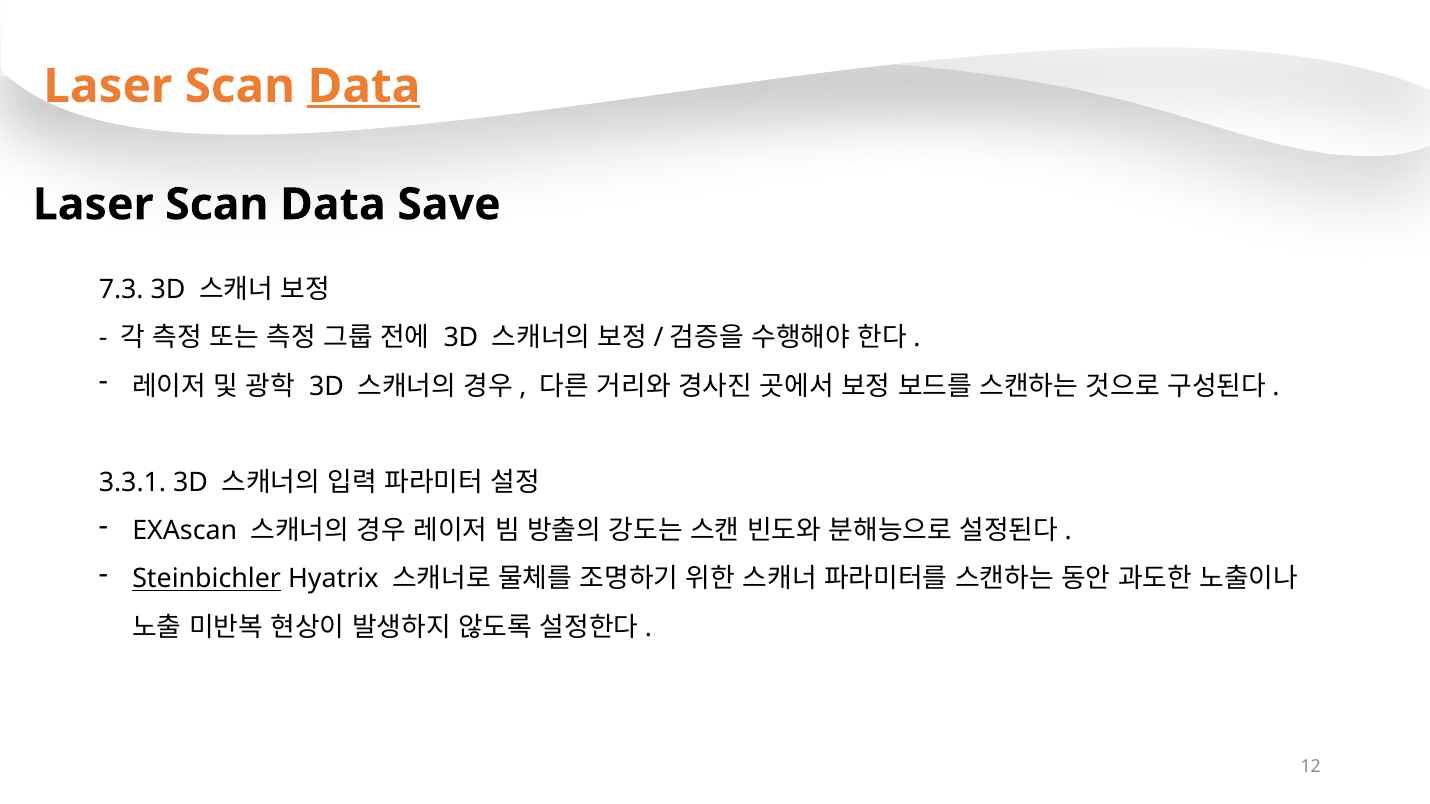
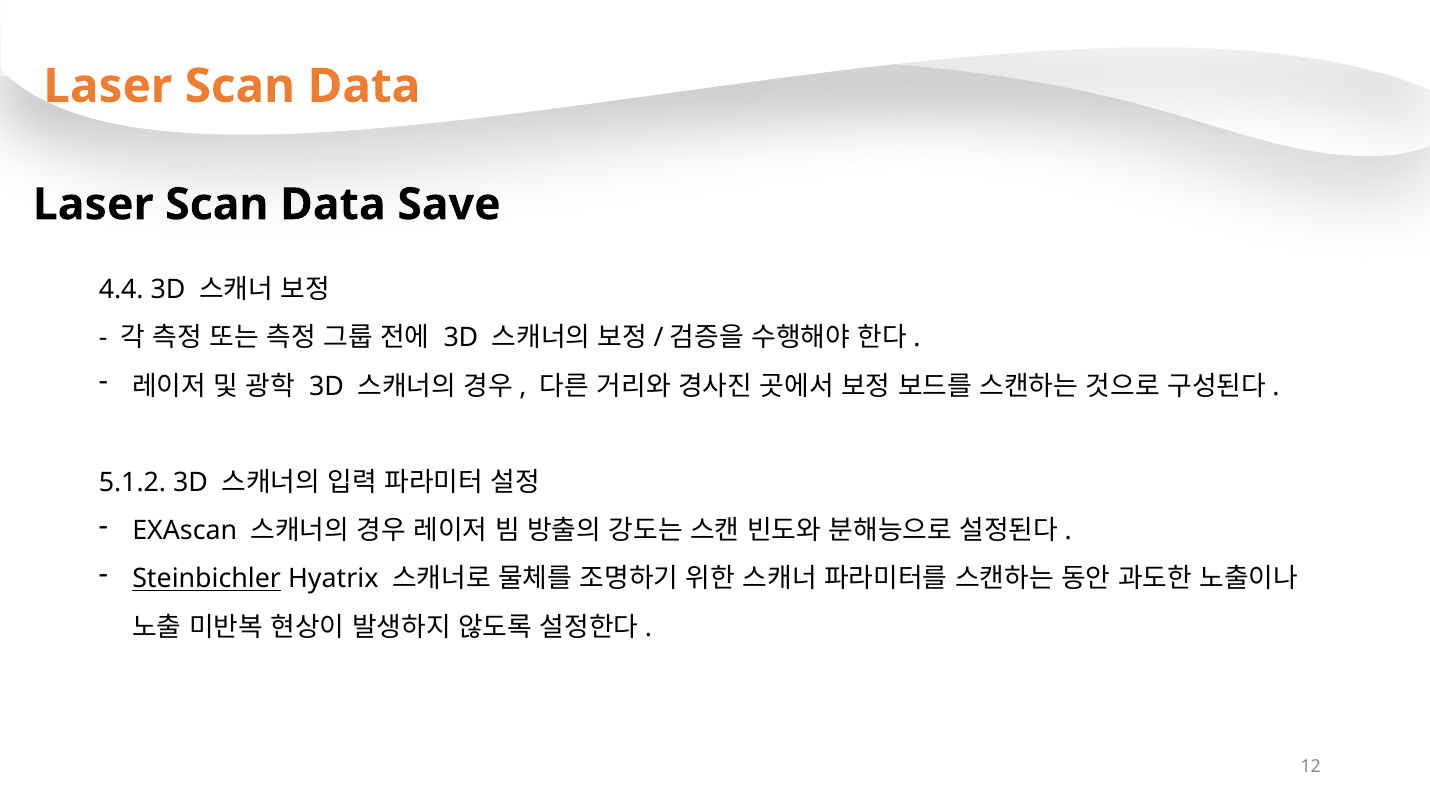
Data at (364, 86) underline: present -> none
7.3: 7.3 -> 4.4
3.3.1: 3.3.1 -> 5.1.2
